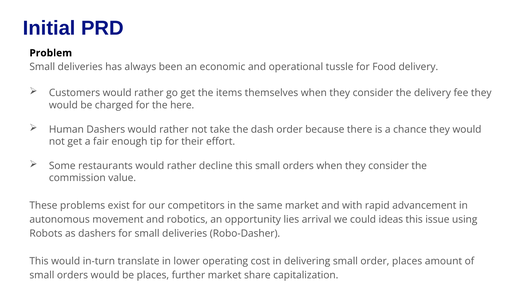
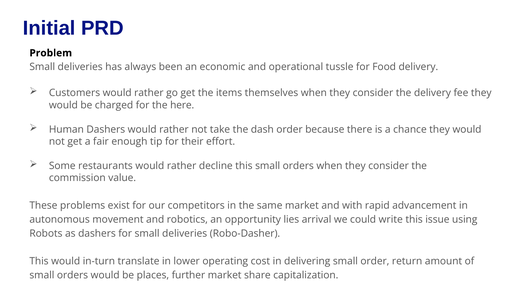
ideas: ideas -> write
order places: places -> return
